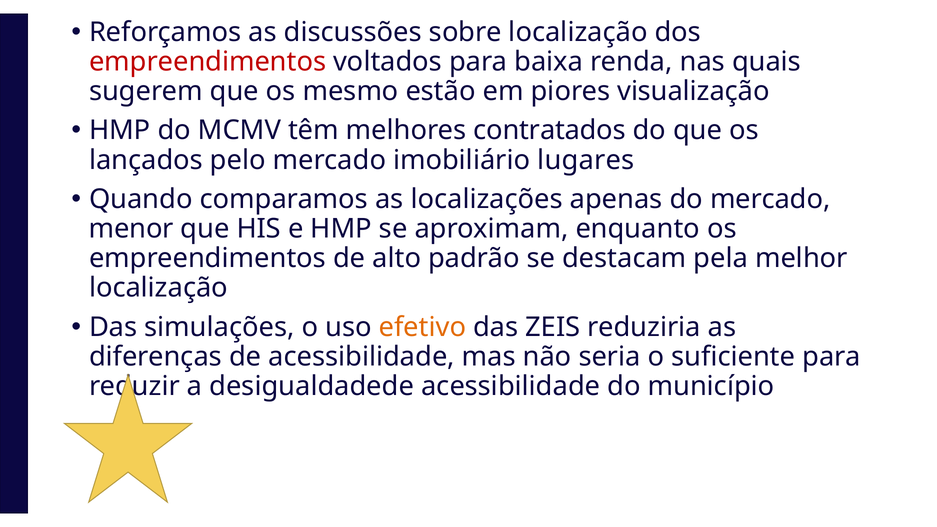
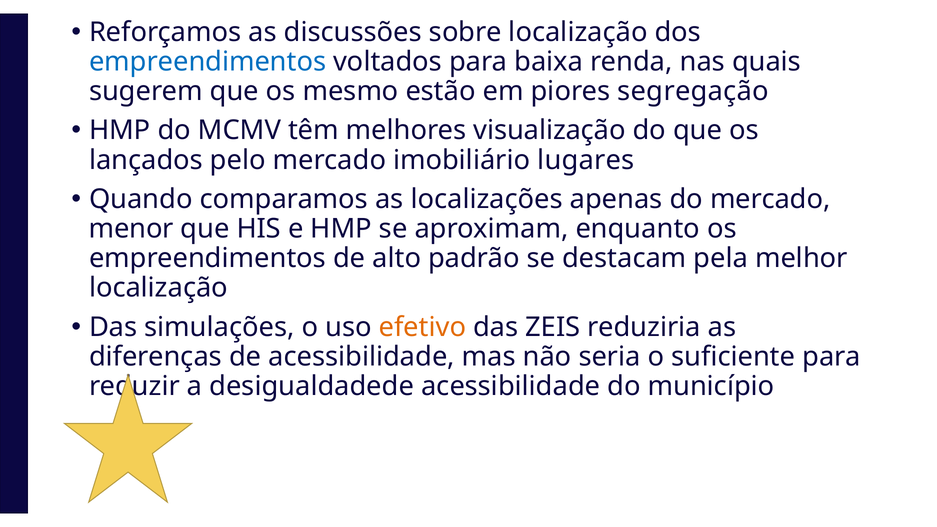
empreendimentos at (208, 62) colour: red -> blue
visualização: visualização -> segregação
contratados: contratados -> visualização
